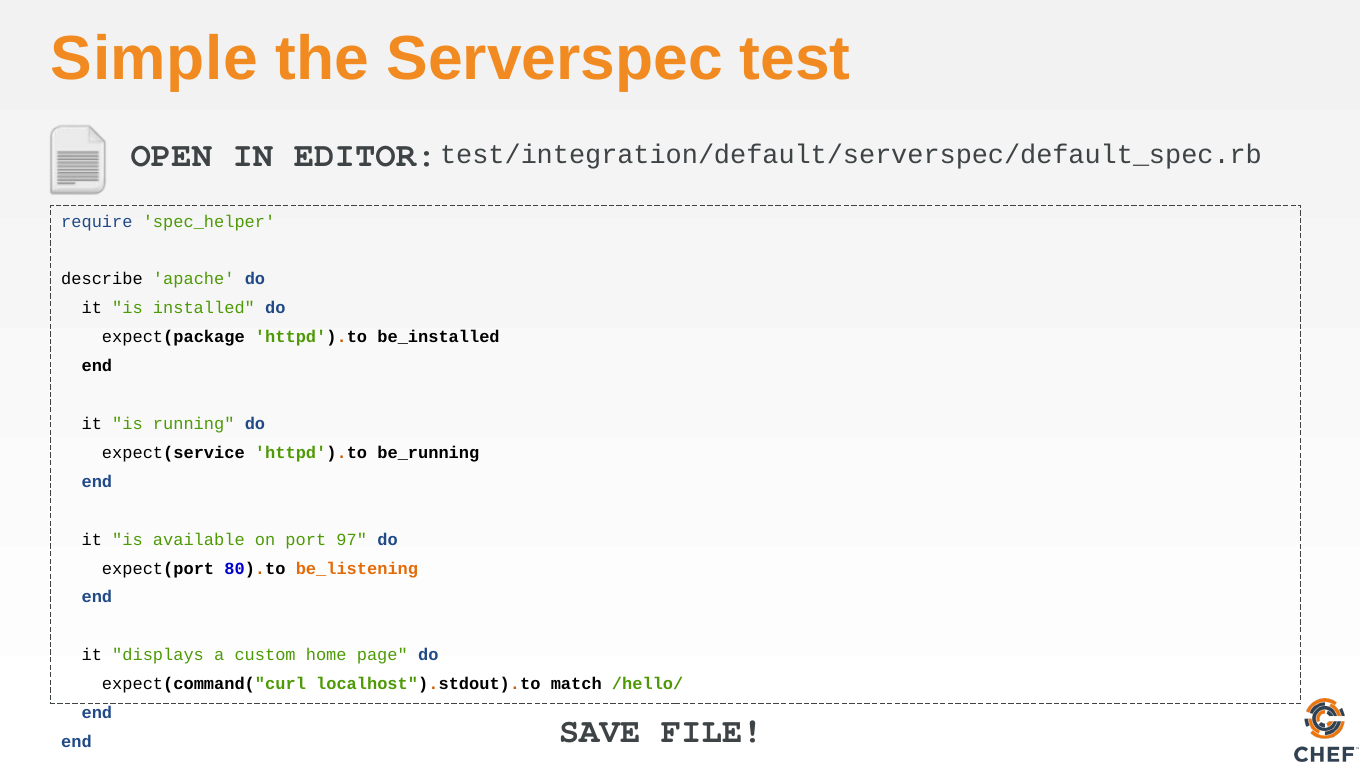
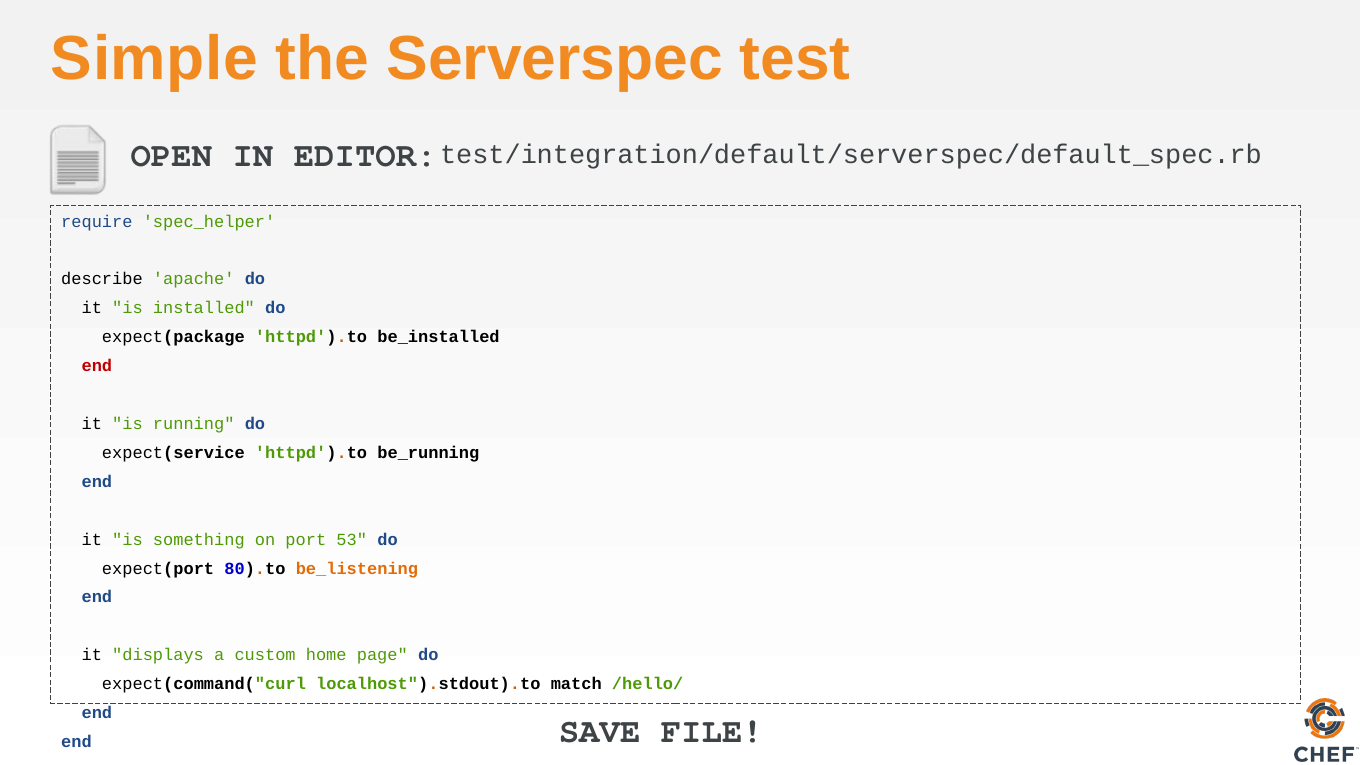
end at (97, 366) colour: black -> red
available: available -> something
97: 97 -> 53
